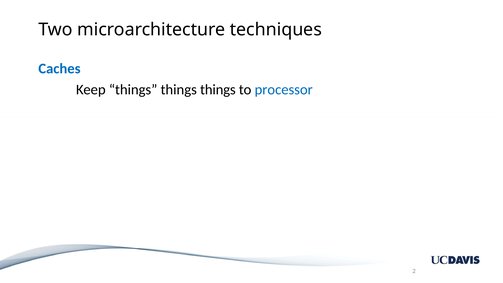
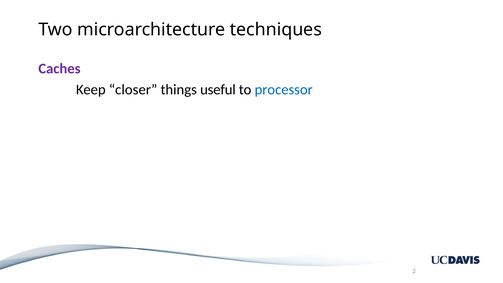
Caches colour: blue -> purple
Keep things: things -> closer
things at (218, 90): things -> useful
